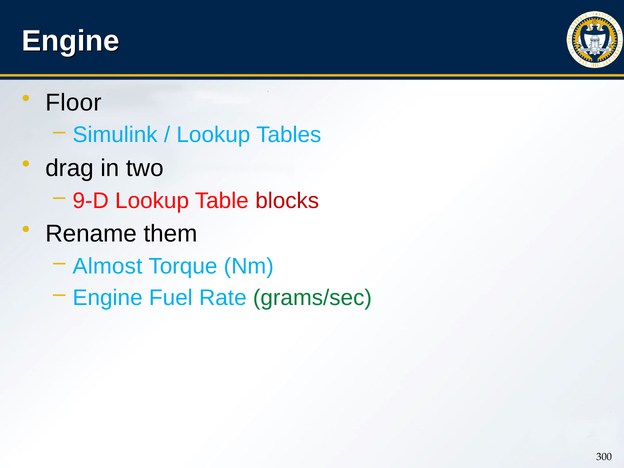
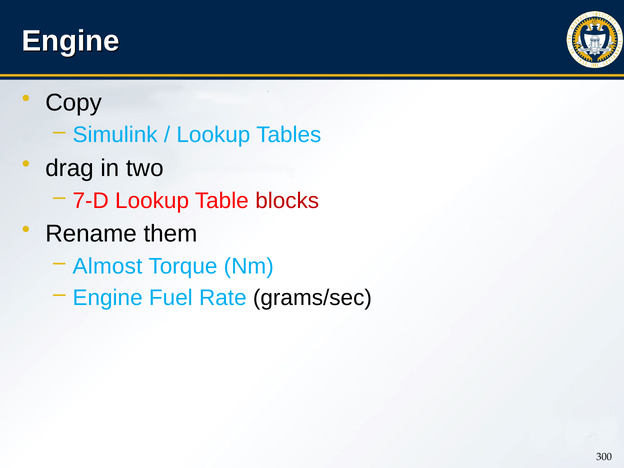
Floor: Floor -> Copy
9-D: 9-D -> 7-D
grams/sec colour: green -> black
